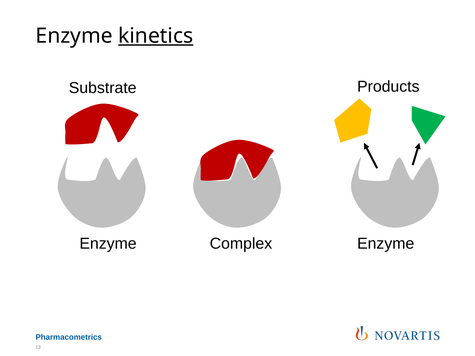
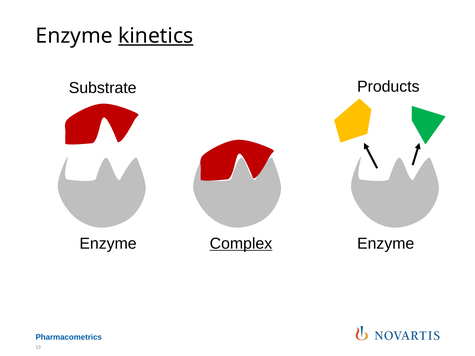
Complex underline: none -> present
